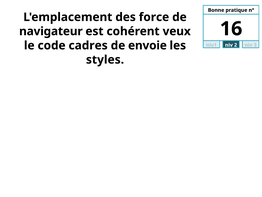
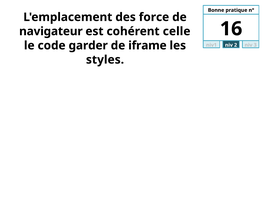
veux: veux -> celle
cadres: cadres -> garder
envoie: envoie -> iframe
